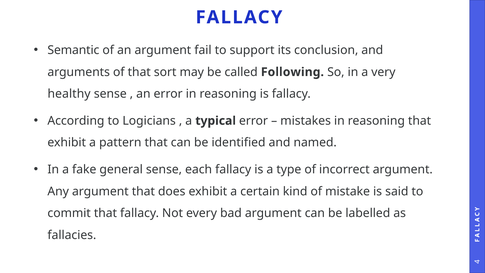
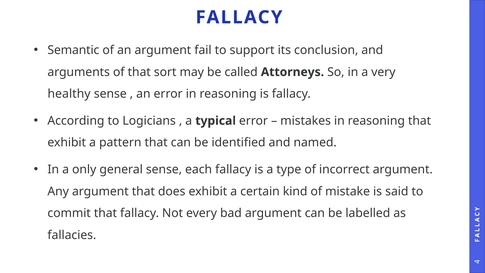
Following: Following -> Attorneys
fake: fake -> only
